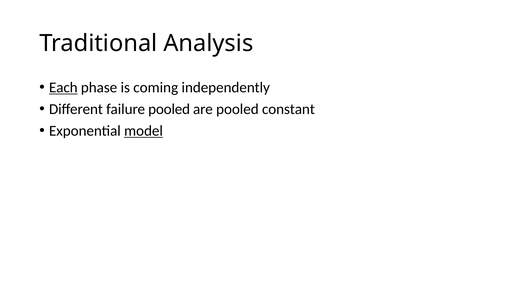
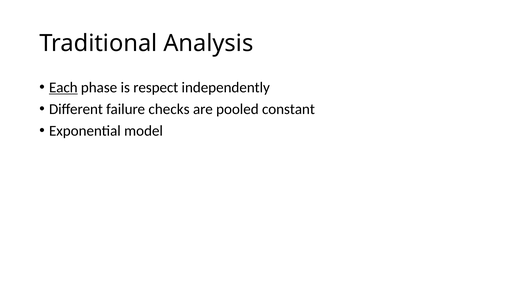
coming: coming -> respect
failure pooled: pooled -> checks
model underline: present -> none
